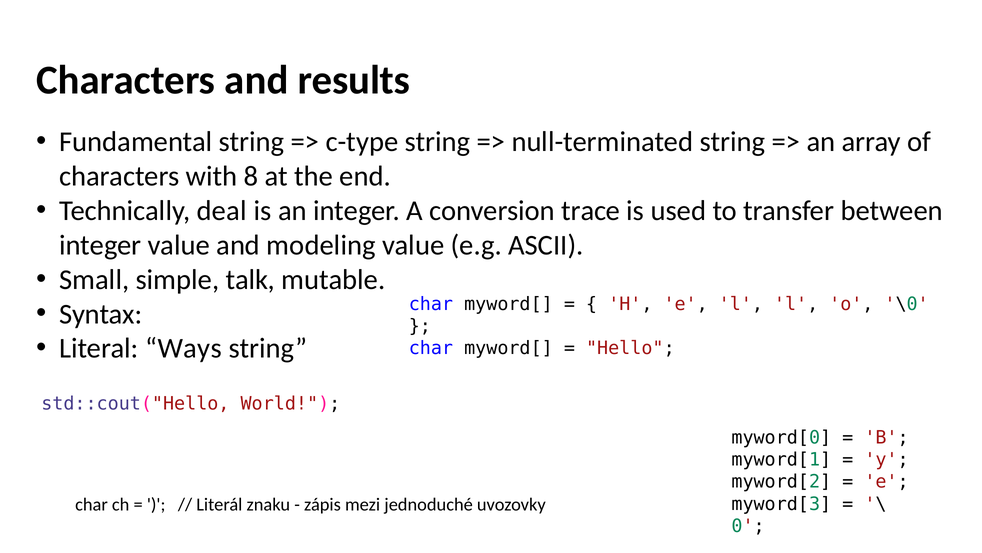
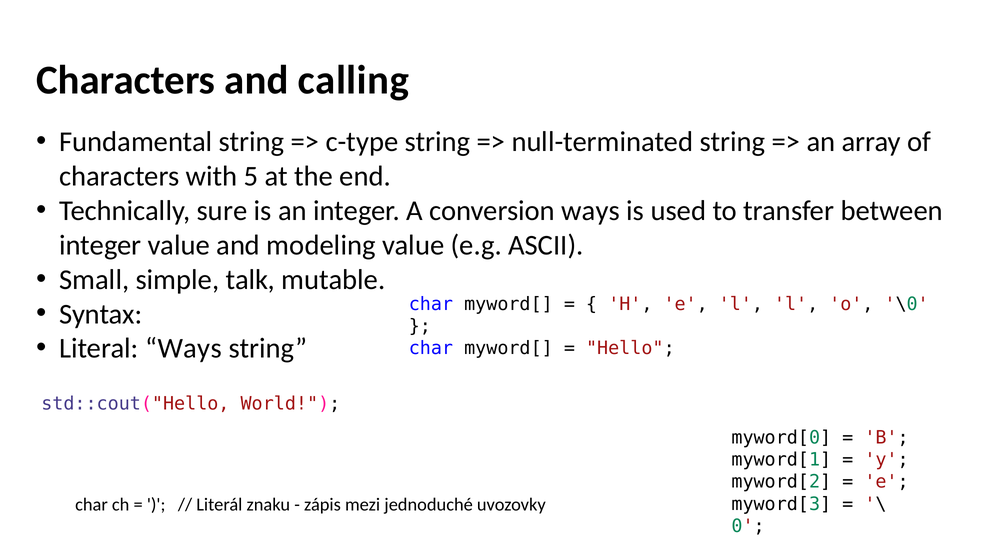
results: results -> calling
8: 8 -> 5
deal: deal -> sure
conversion trace: trace -> ways
